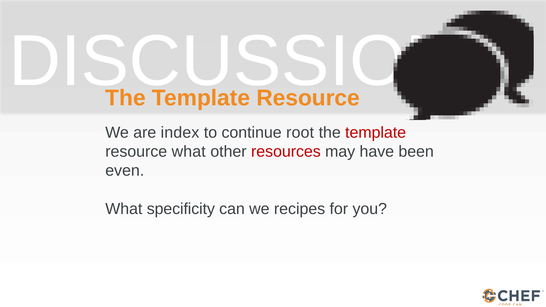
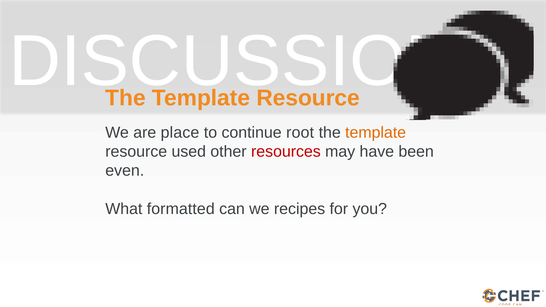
index: index -> place
template at (376, 132) colour: red -> orange
resource what: what -> used
specificity: specificity -> formatted
